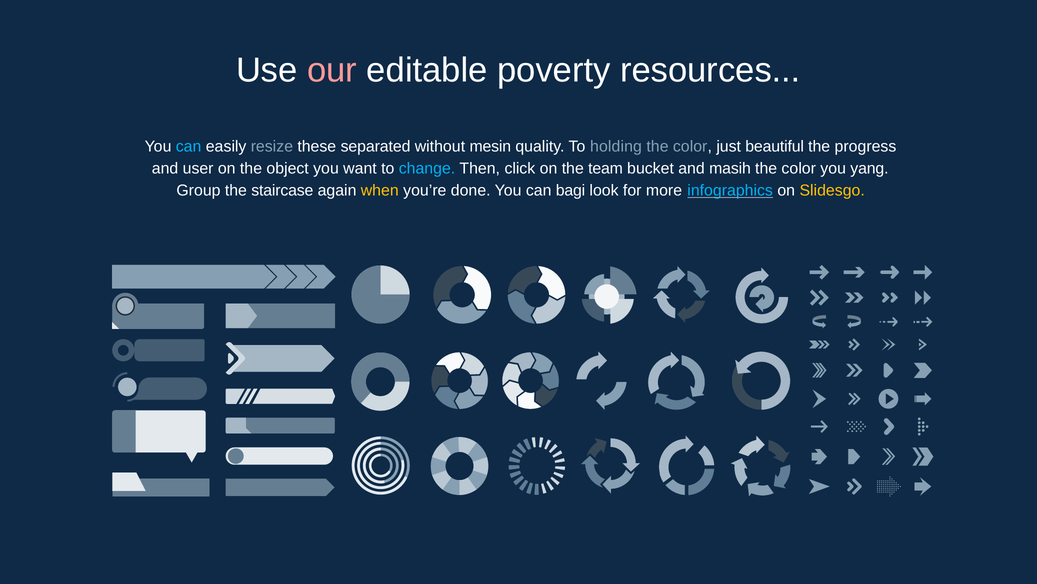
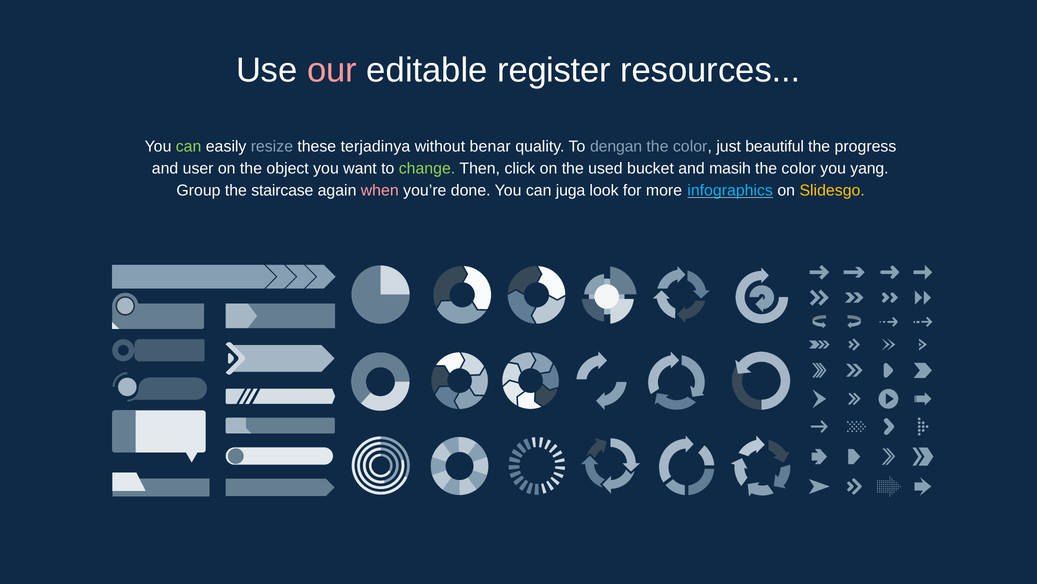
poverty: poverty -> register
can at (189, 147) colour: light blue -> light green
separated: separated -> terjadinya
mesin: mesin -> benar
holding: holding -> dengan
change colour: light blue -> light green
team: team -> used
when colour: yellow -> pink
bagi: bagi -> juga
